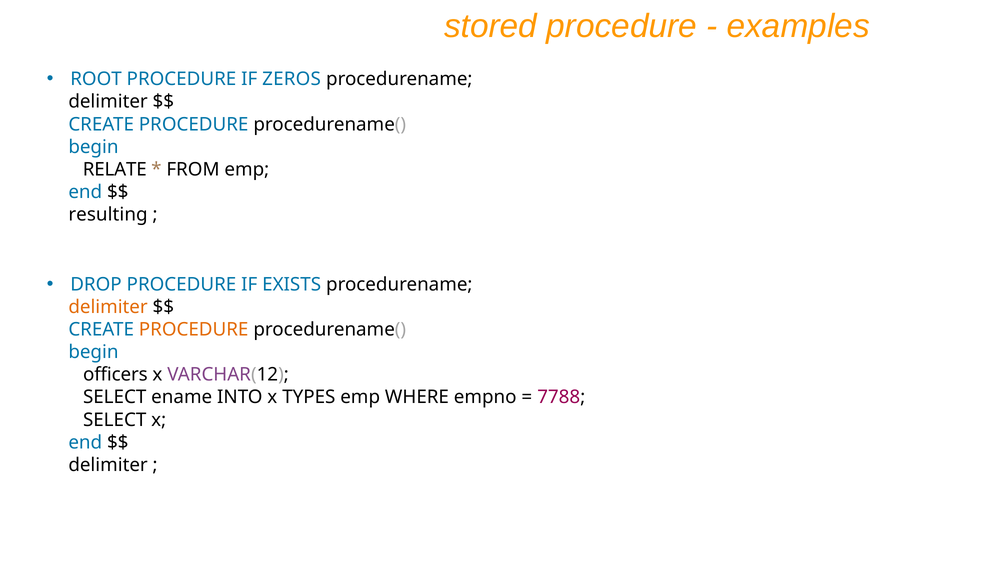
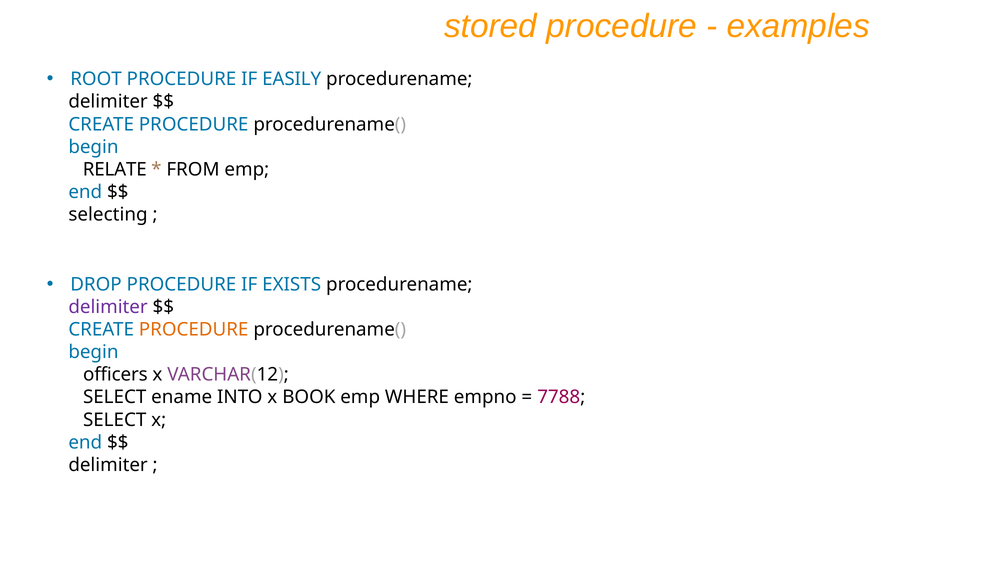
ZEROS: ZEROS -> EASILY
resulting: resulting -> selecting
delimiter at (108, 307) colour: orange -> purple
TYPES: TYPES -> BOOK
